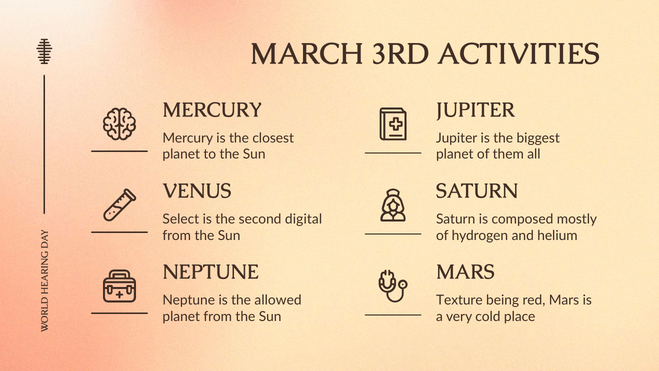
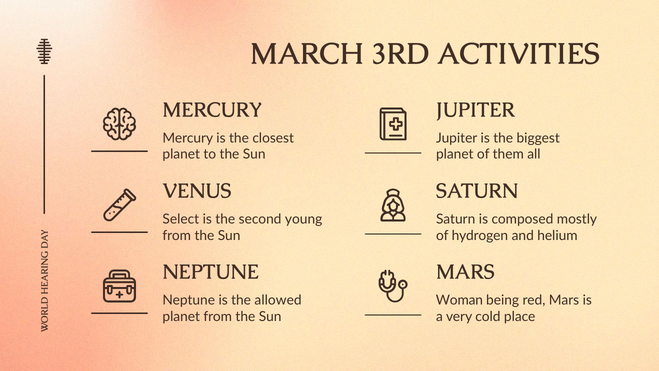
digital: digital -> young
Texture: Texture -> Woman
